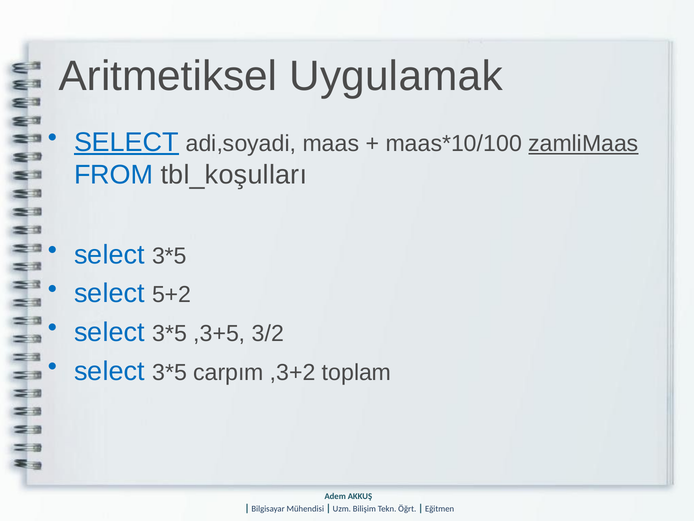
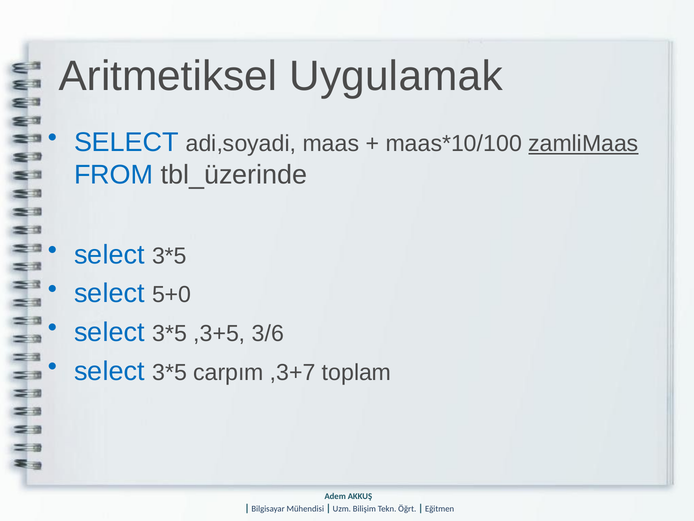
SELECT at (126, 142) underline: present -> none
tbl_koşulları: tbl_koşulları -> tbl_üzerinde
5+2: 5+2 -> 5+0
3/2: 3/2 -> 3/6
,3+2: ,3+2 -> ,3+7
